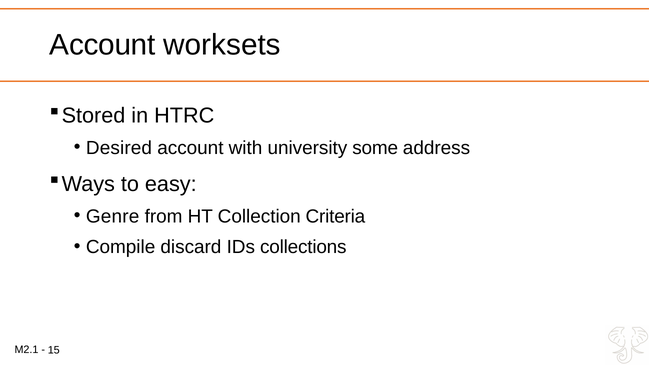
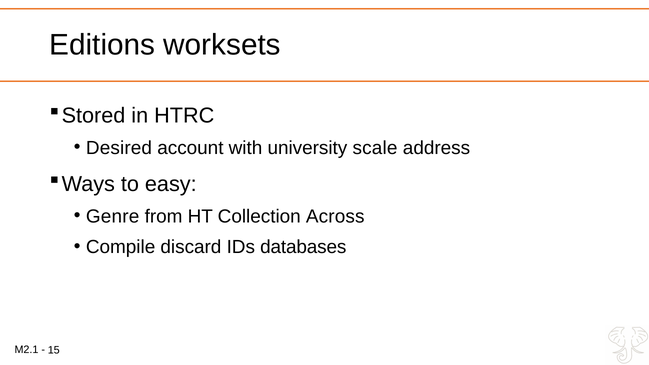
Account at (102, 45): Account -> Editions
some: some -> scale
Criteria: Criteria -> Across
collections: collections -> databases
